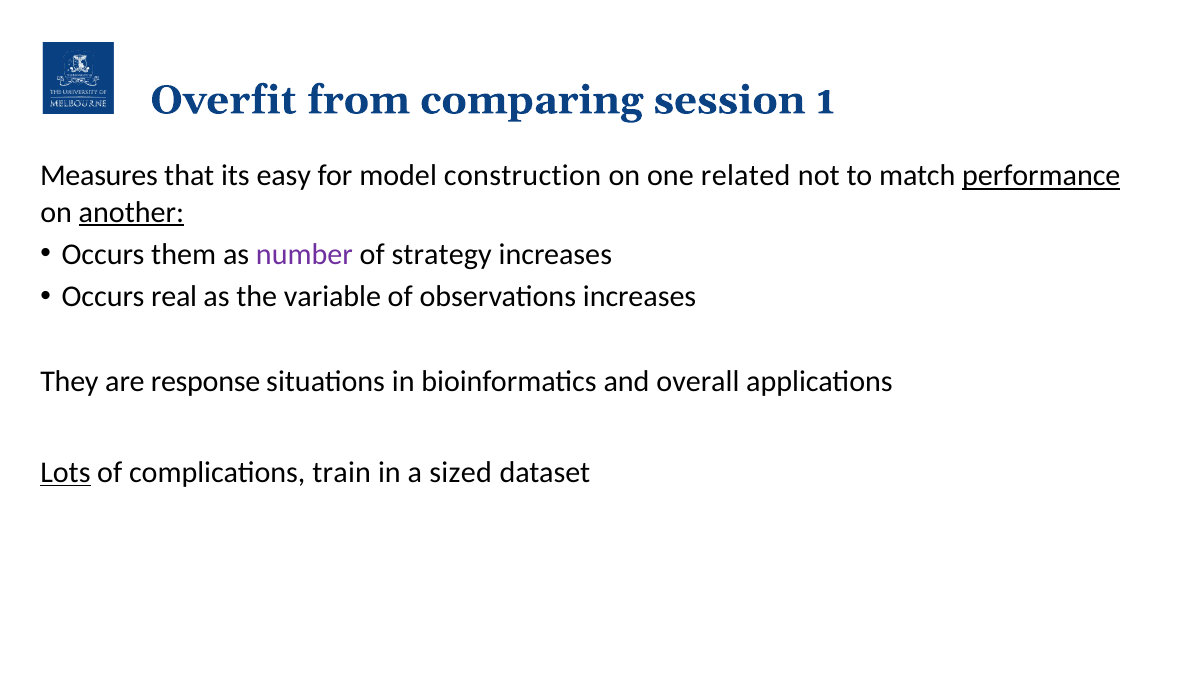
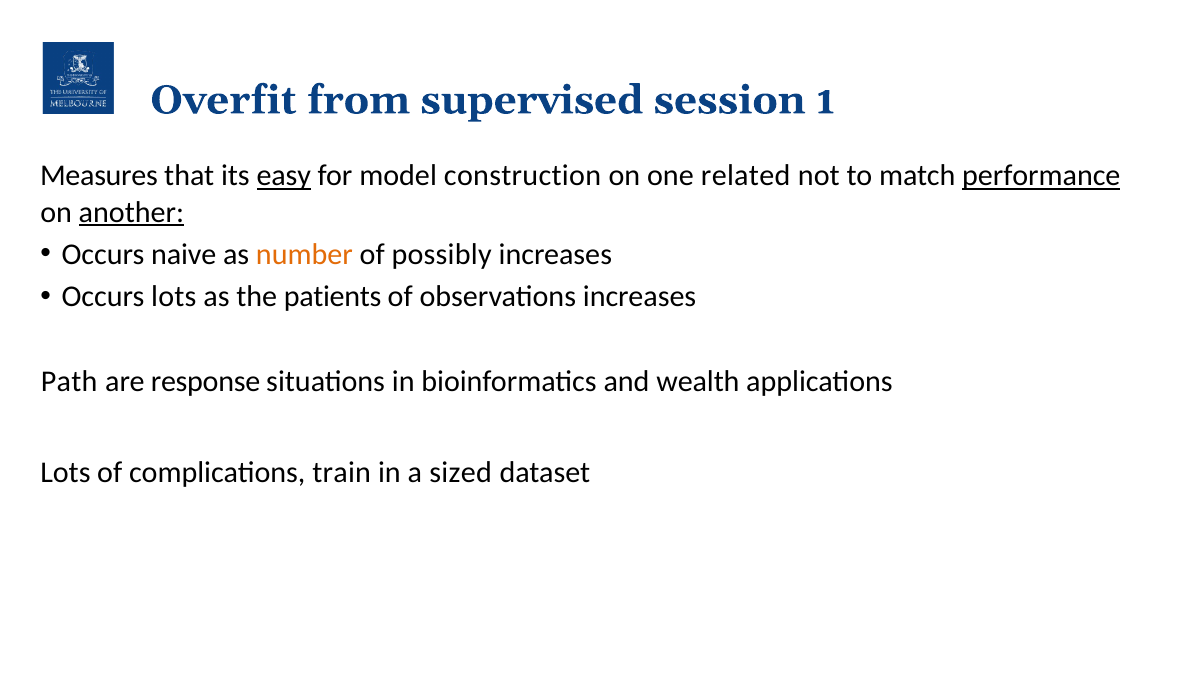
comparing: comparing -> supervised
easy underline: none -> present
them: them -> naive
number colour: purple -> orange
strategy: strategy -> possibly
Occurs real: real -> lots
variable: variable -> patients
They: They -> Path
overall: overall -> wealth
Lots at (65, 473) underline: present -> none
